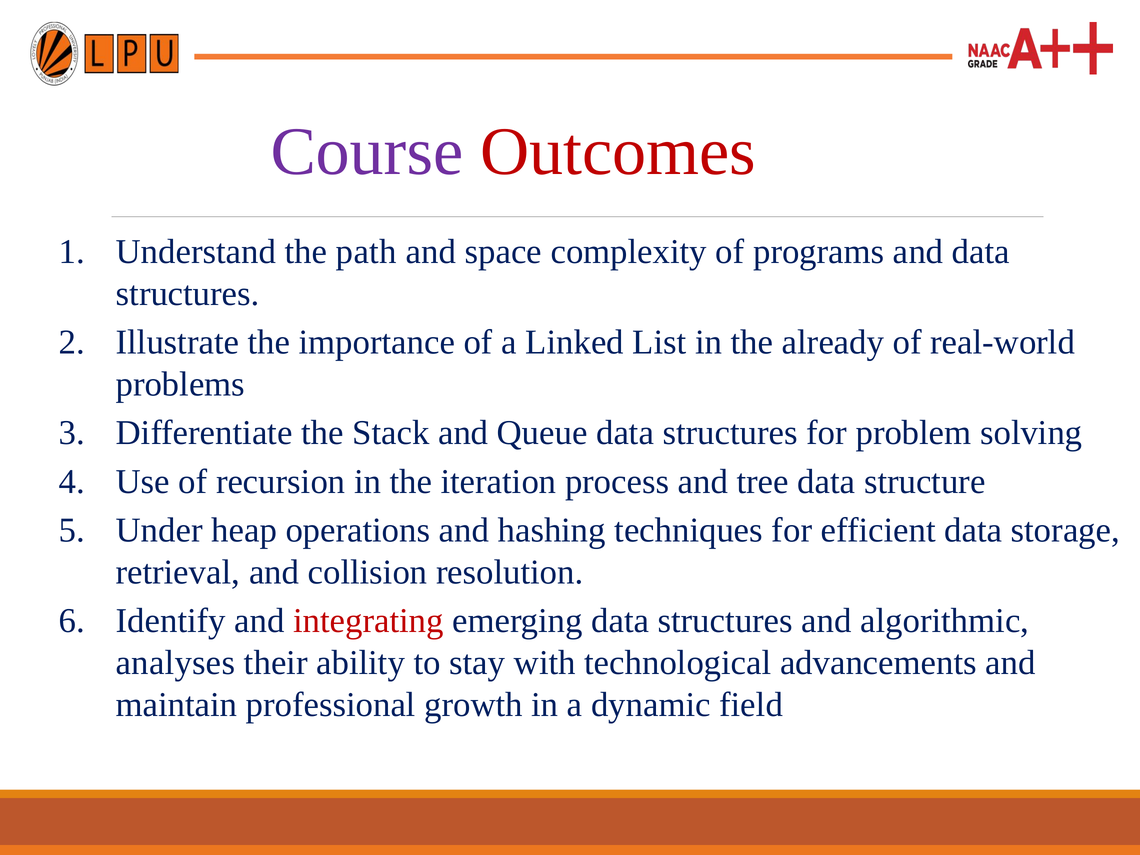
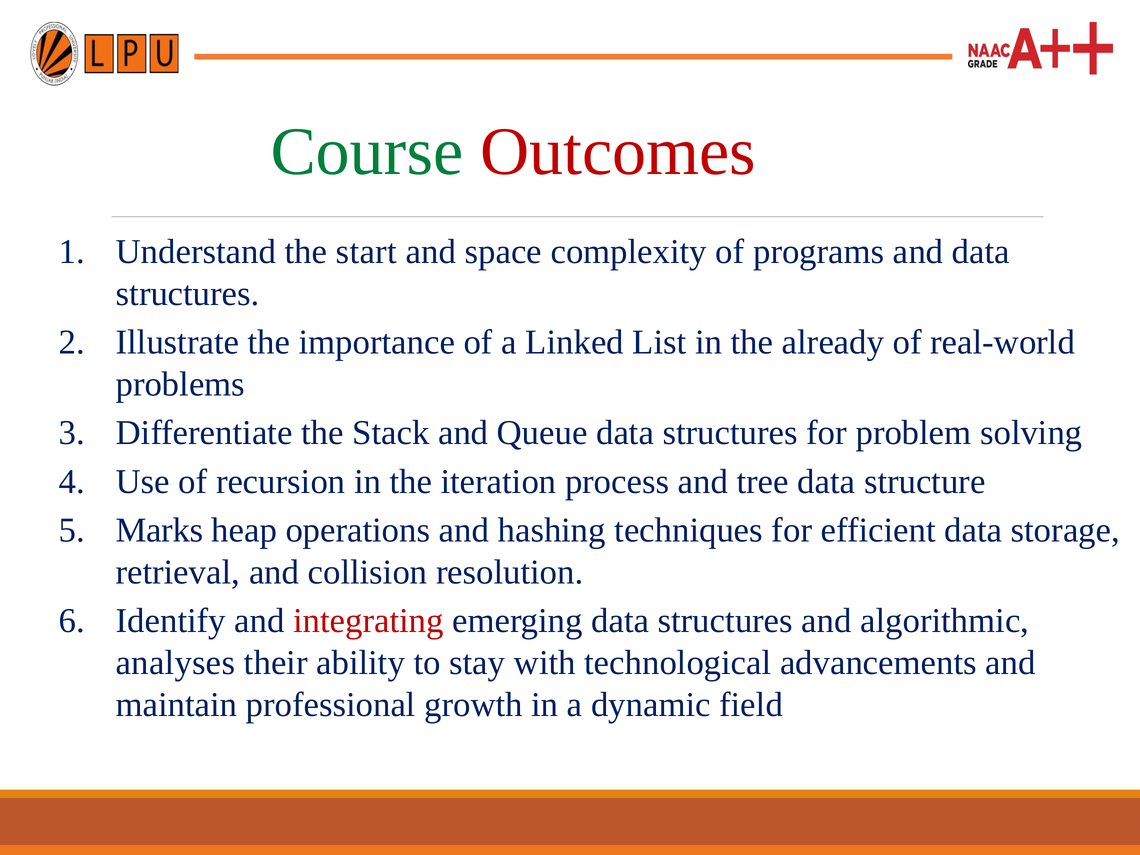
Course colour: purple -> green
path: path -> start
Under: Under -> Marks
